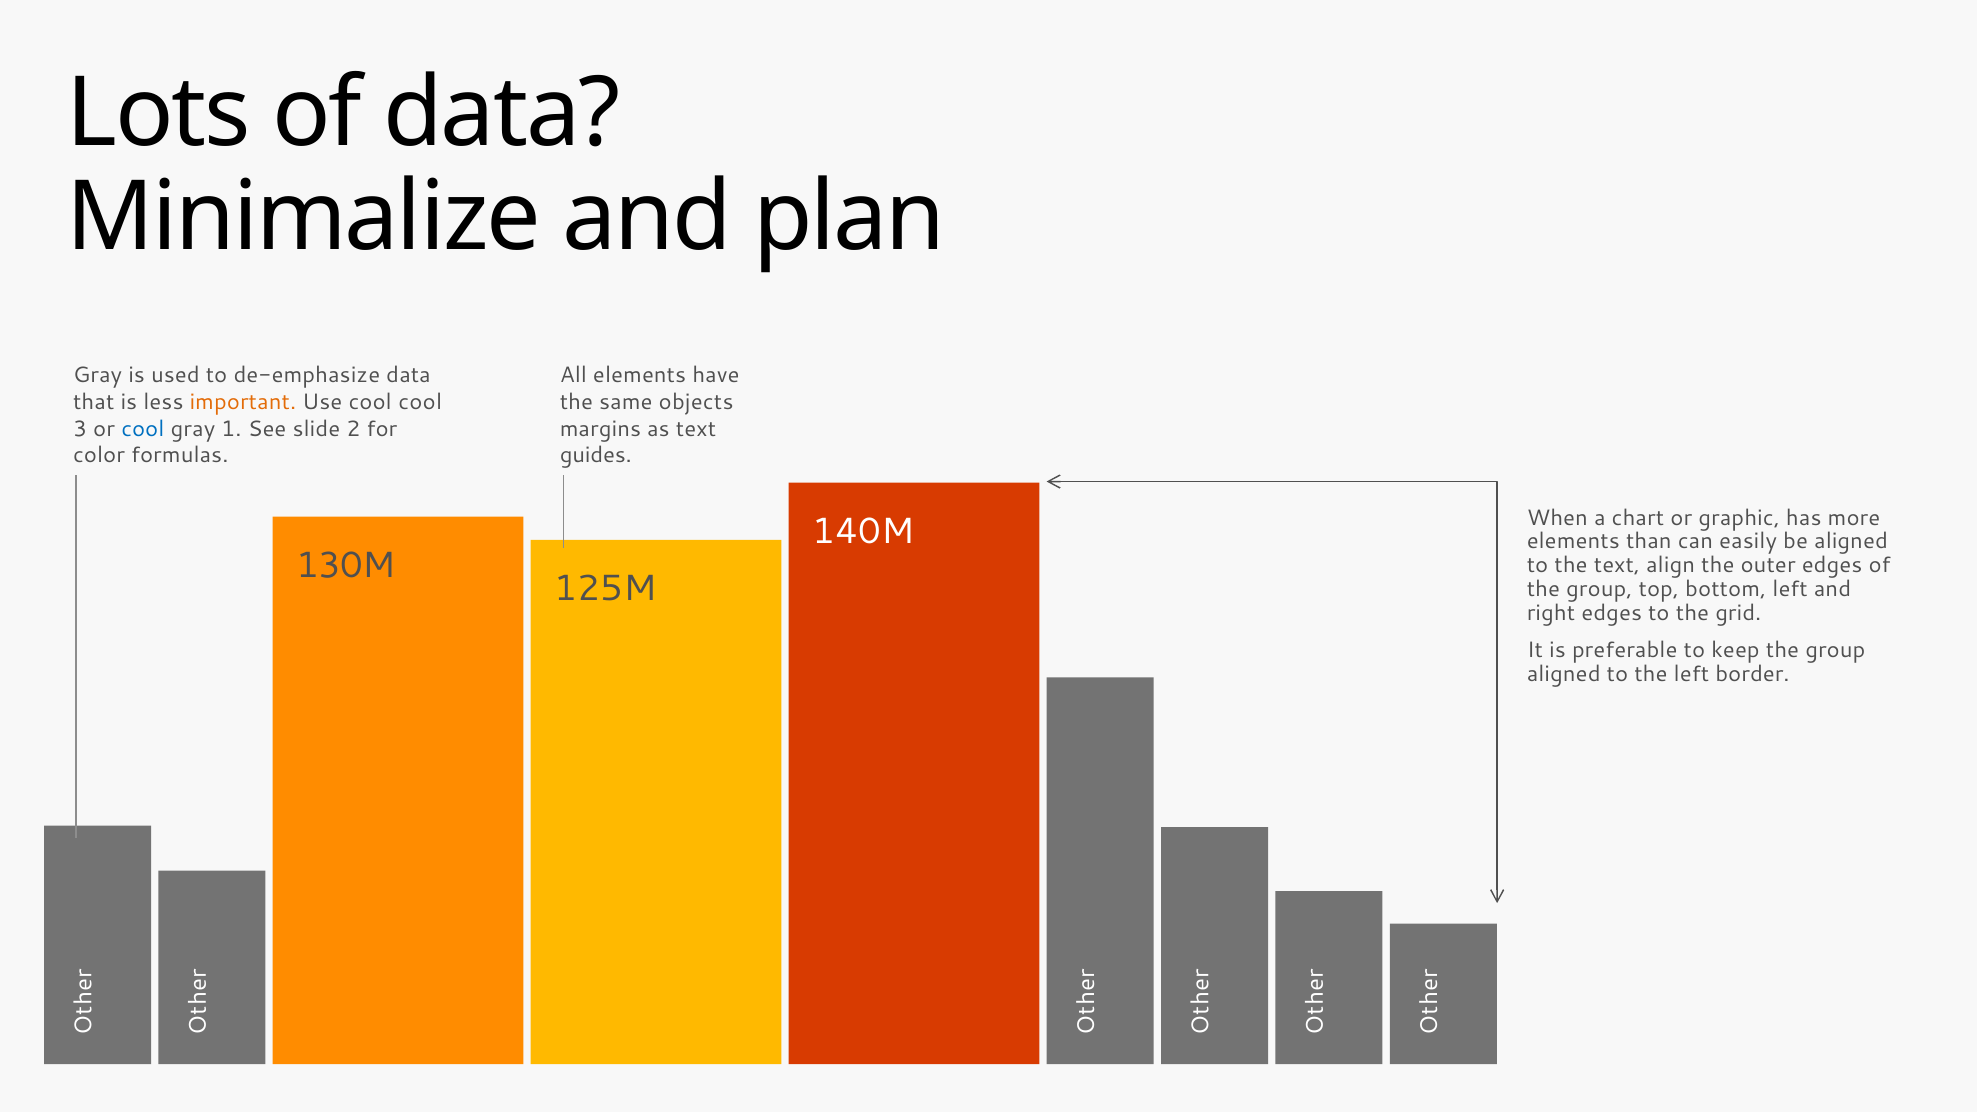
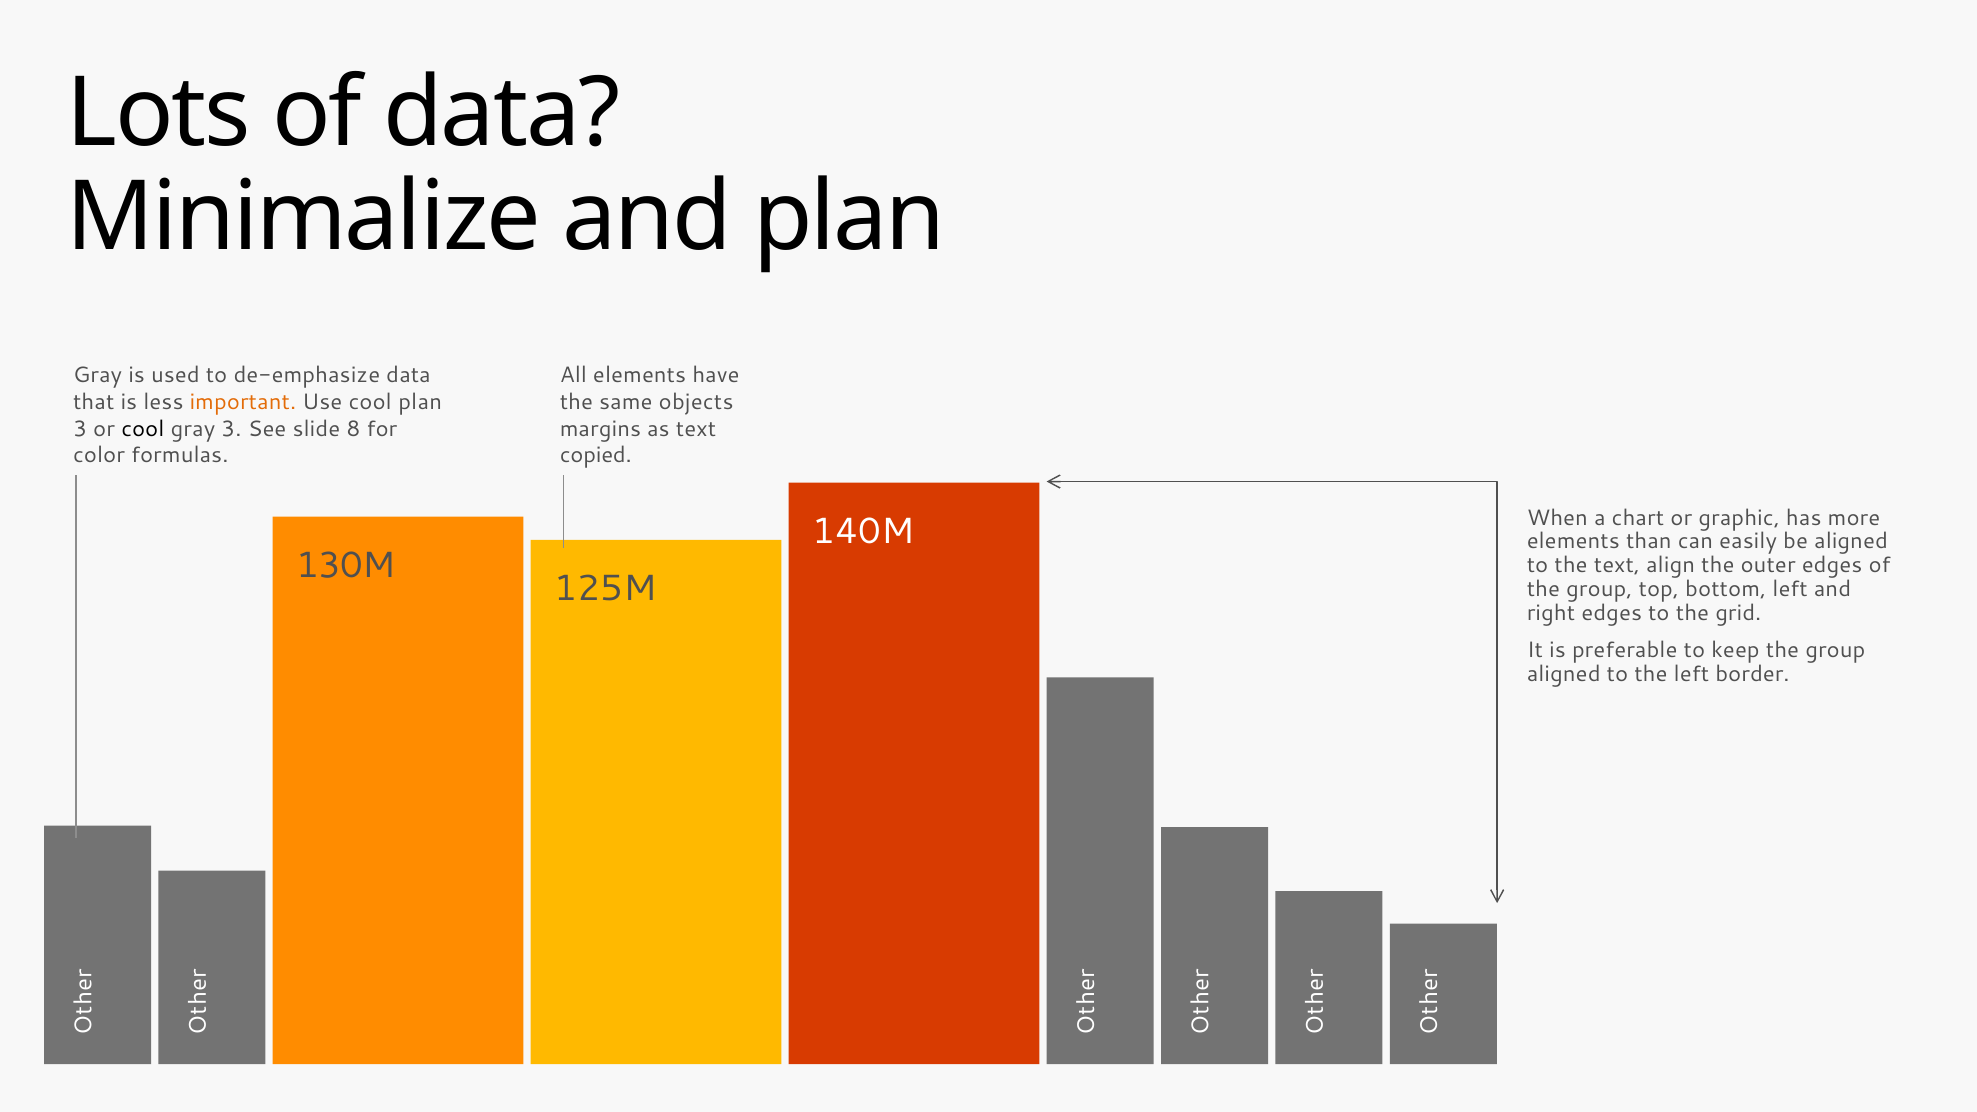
cool cool: cool -> plan
cool at (143, 429) colour: blue -> black
gray 1: 1 -> 3
2: 2 -> 8
guides: guides -> copied
